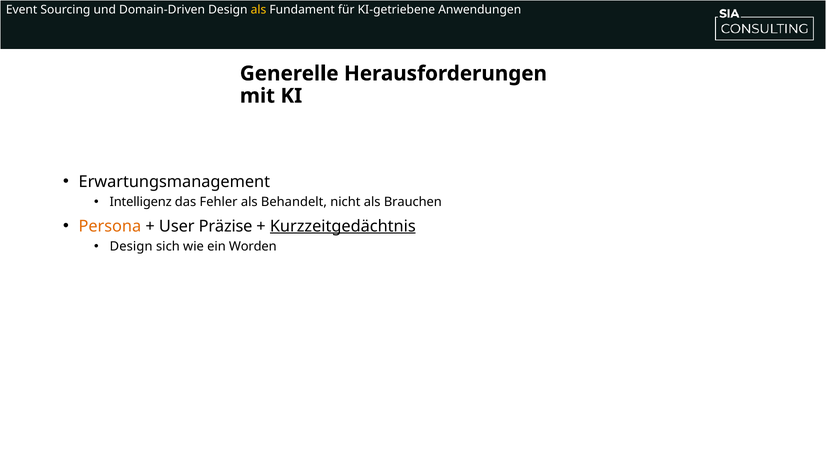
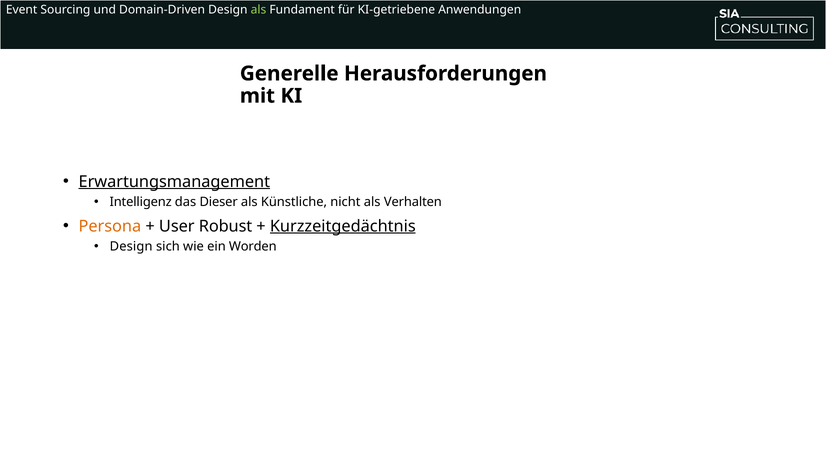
als at (259, 10) colour: yellow -> light green
Erwartungsmanagement underline: none -> present
Fehler: Fehler -> Dieser
Behandelt: Behandelt -> Künstliche
Brauchen: Brauchen -> Verhalten
Präzise: Präzise -> Robust
